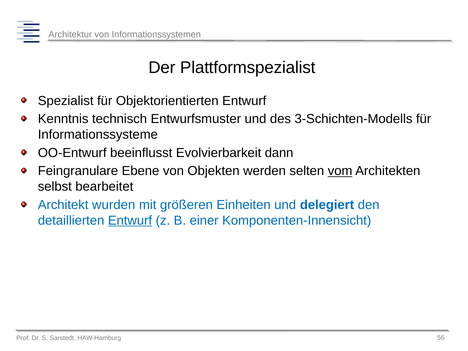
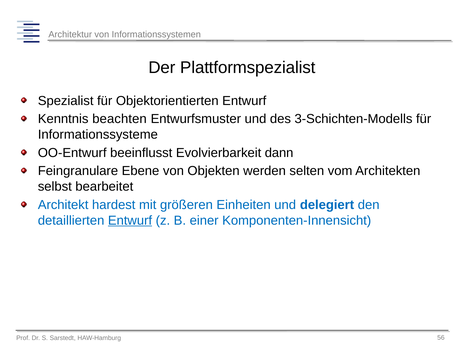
technisch: technisch -> beachten
vom underline: present -> none
wurden: wurden -> hardest
